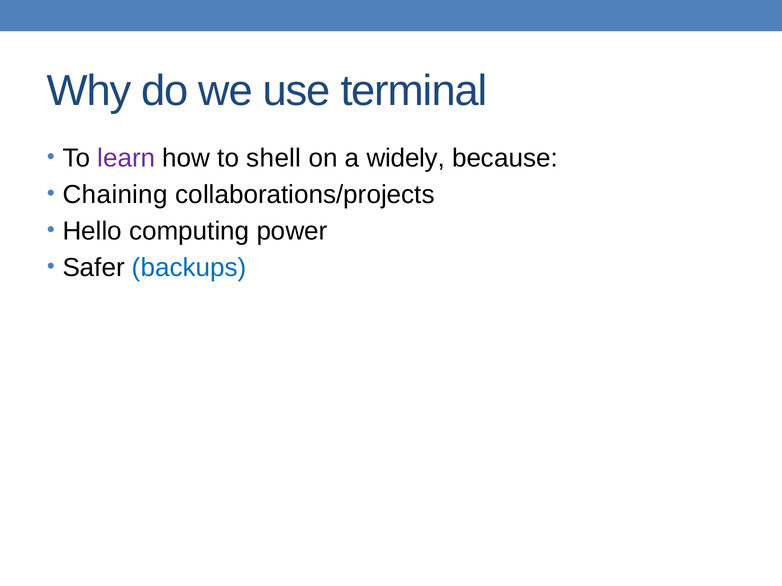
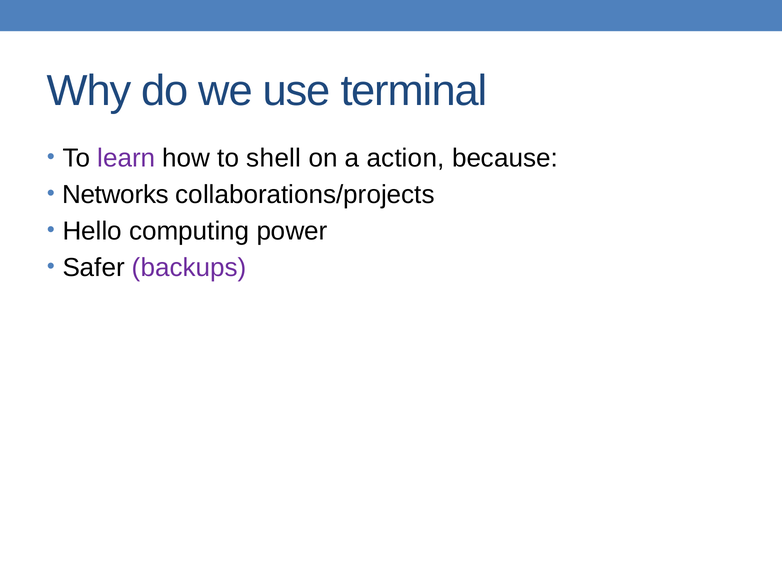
widely: widely -> action
Chaining: Chaining -> Networks
backups colour: blue -> purple
